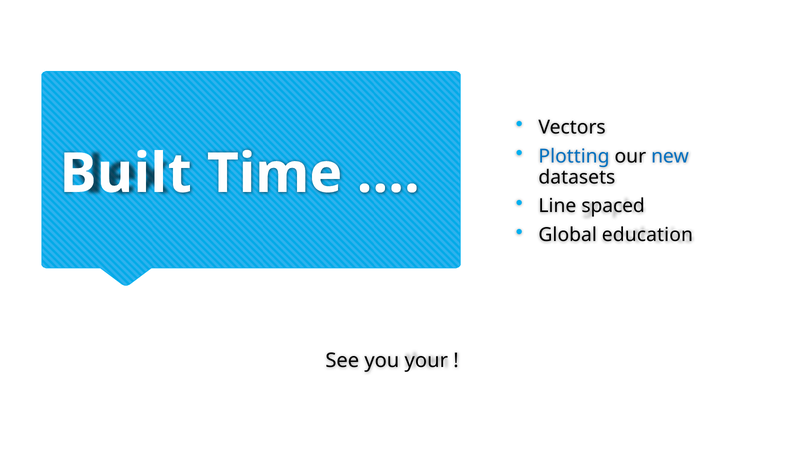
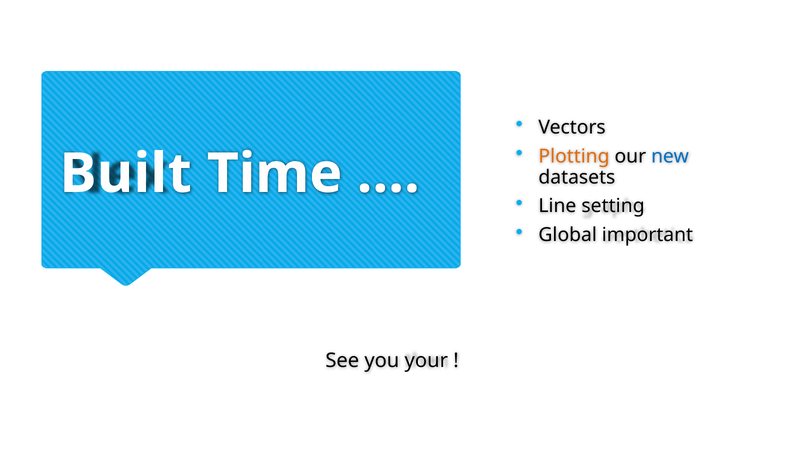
Plotting colour: blue -> orange
spaced: spaced -> setting
education: education -> important
